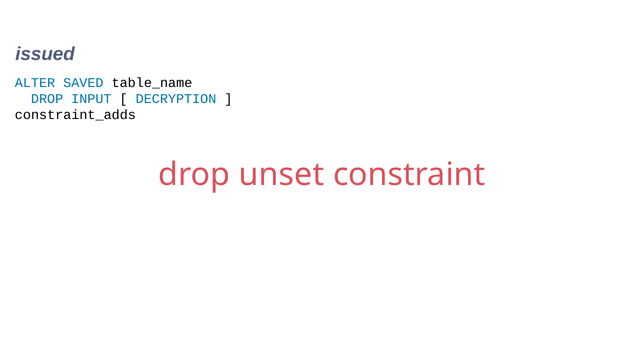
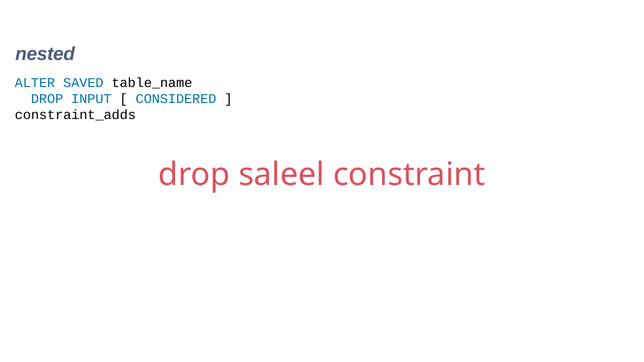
issued: issued -> nested
DECRYPTION: DECRYPTION -> CONSIDERED
unset: unset -> saleel
